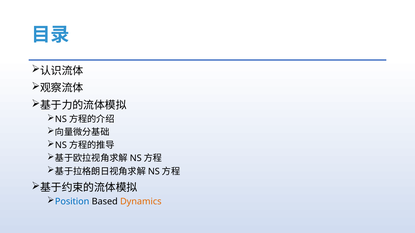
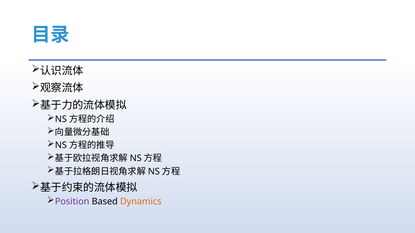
Position colour: blue -> purple
